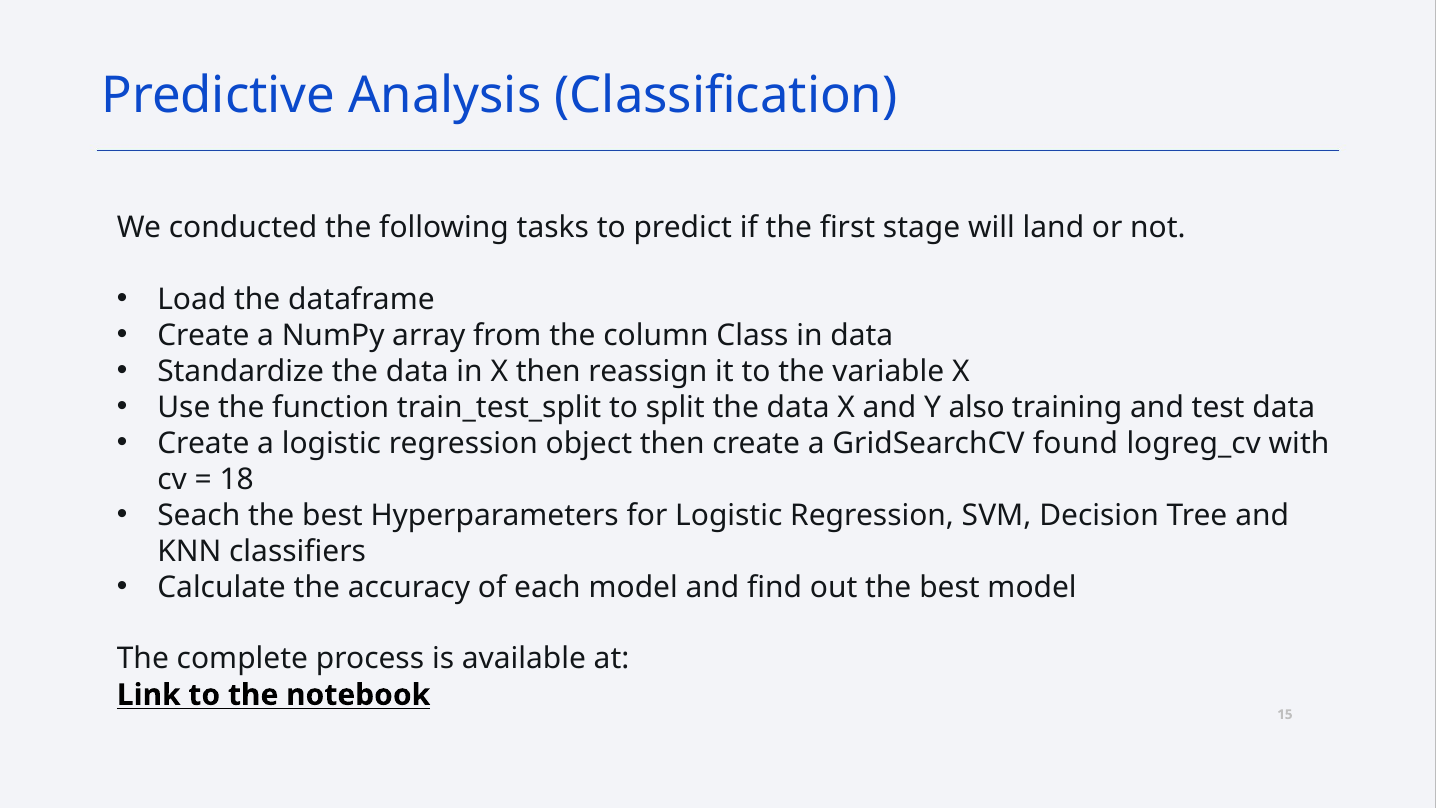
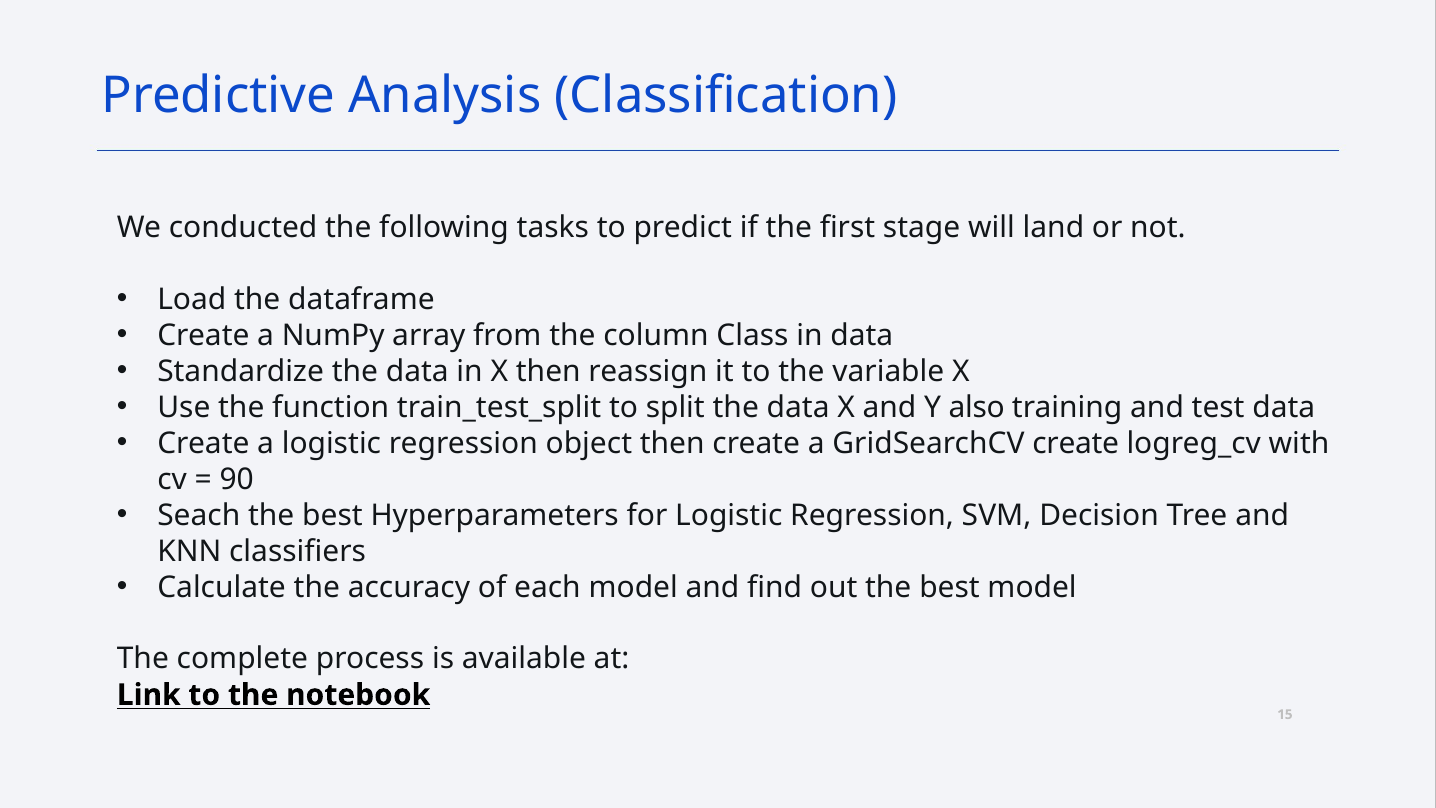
GridSearchCV found: found -> create
18: 18 -> 90
